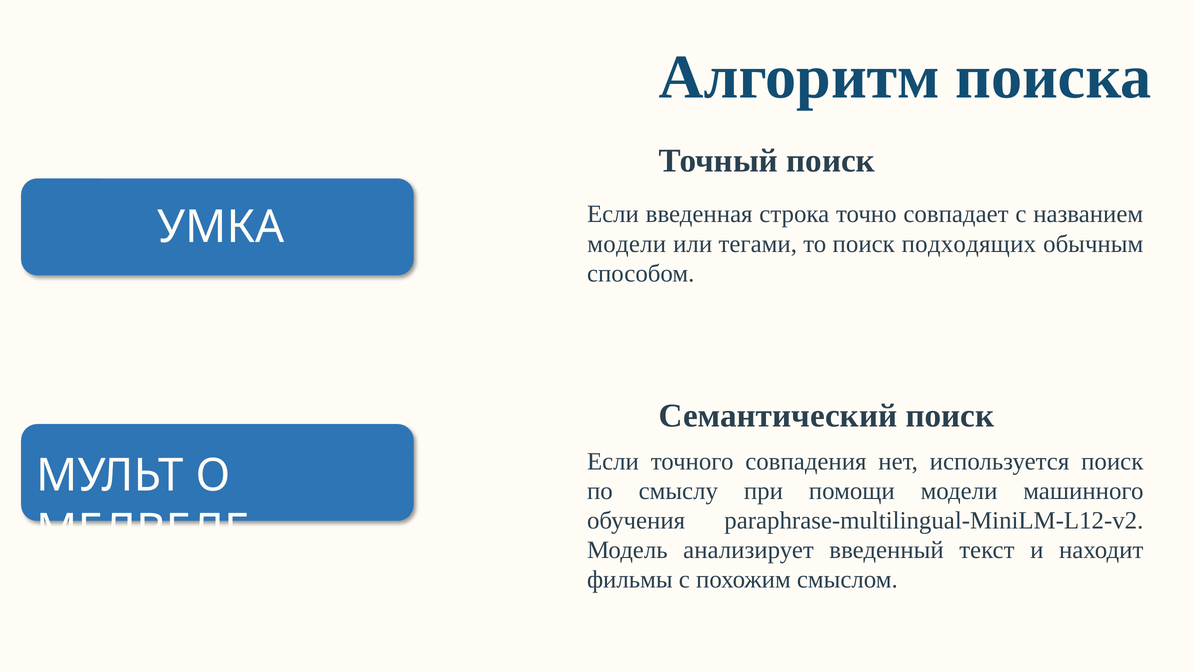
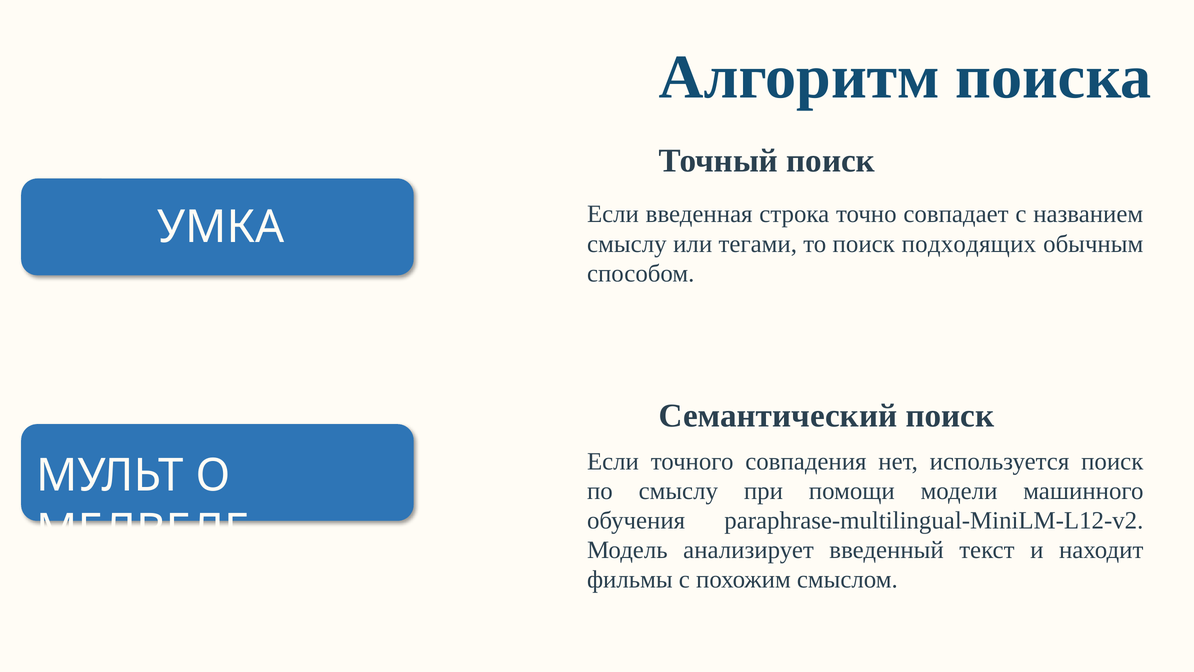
модели at (627, 244): модели -> смыслу
